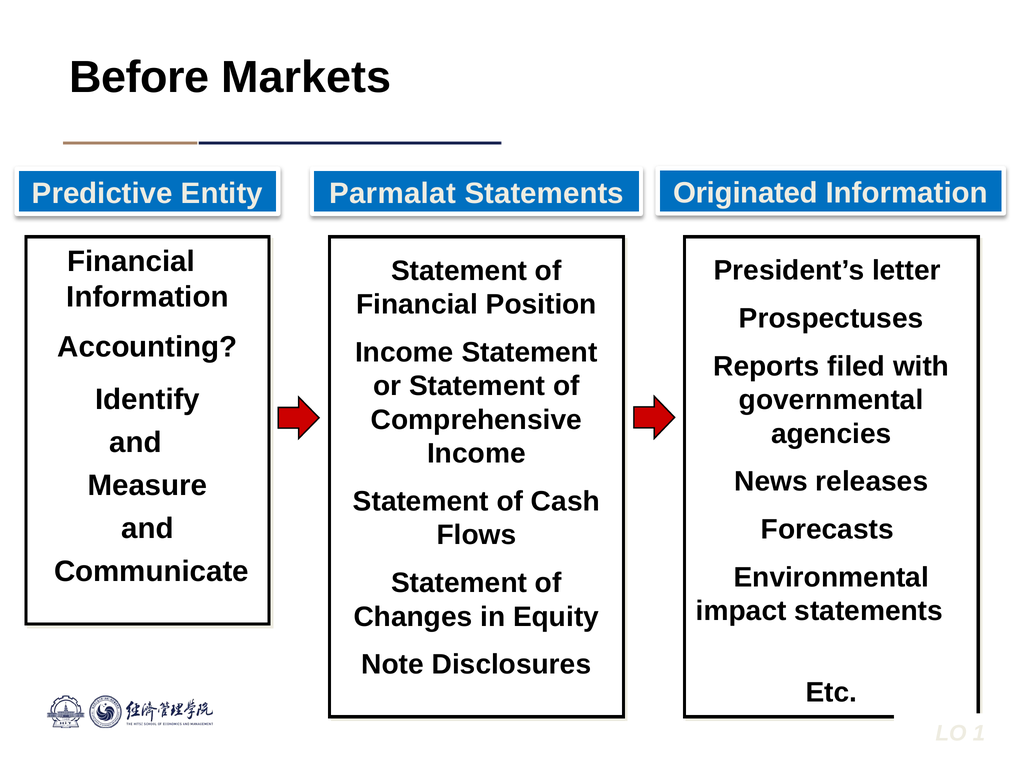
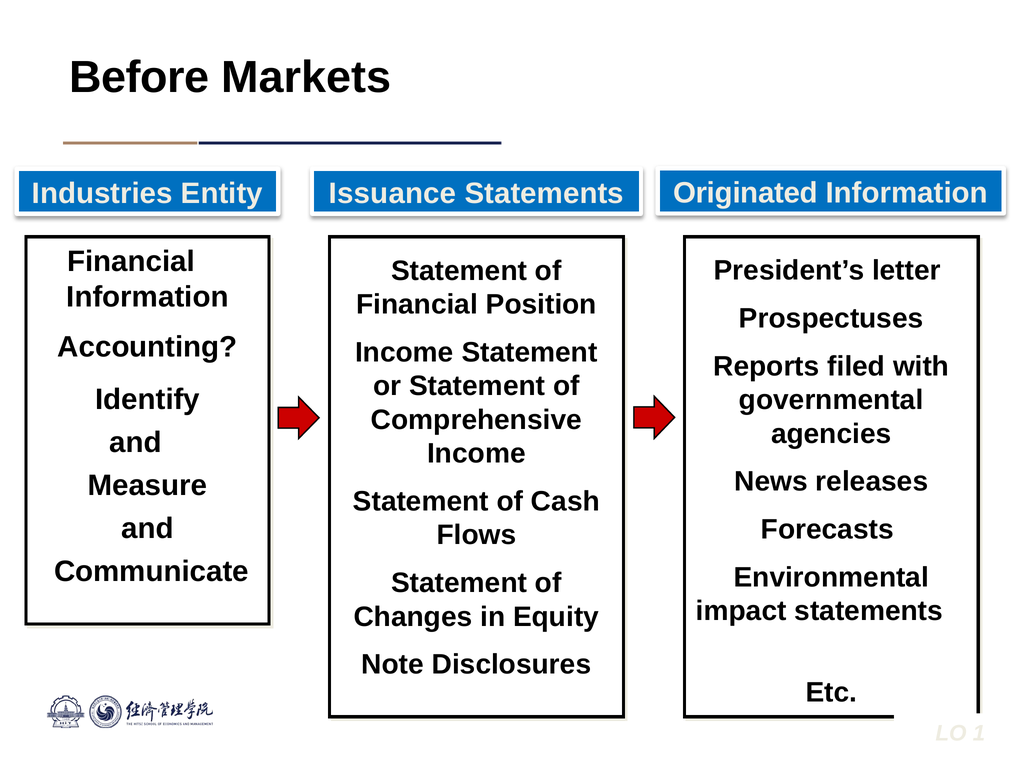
Predictive: Predictive -> Industries
Parmalat: Parmalat -> Issuance
